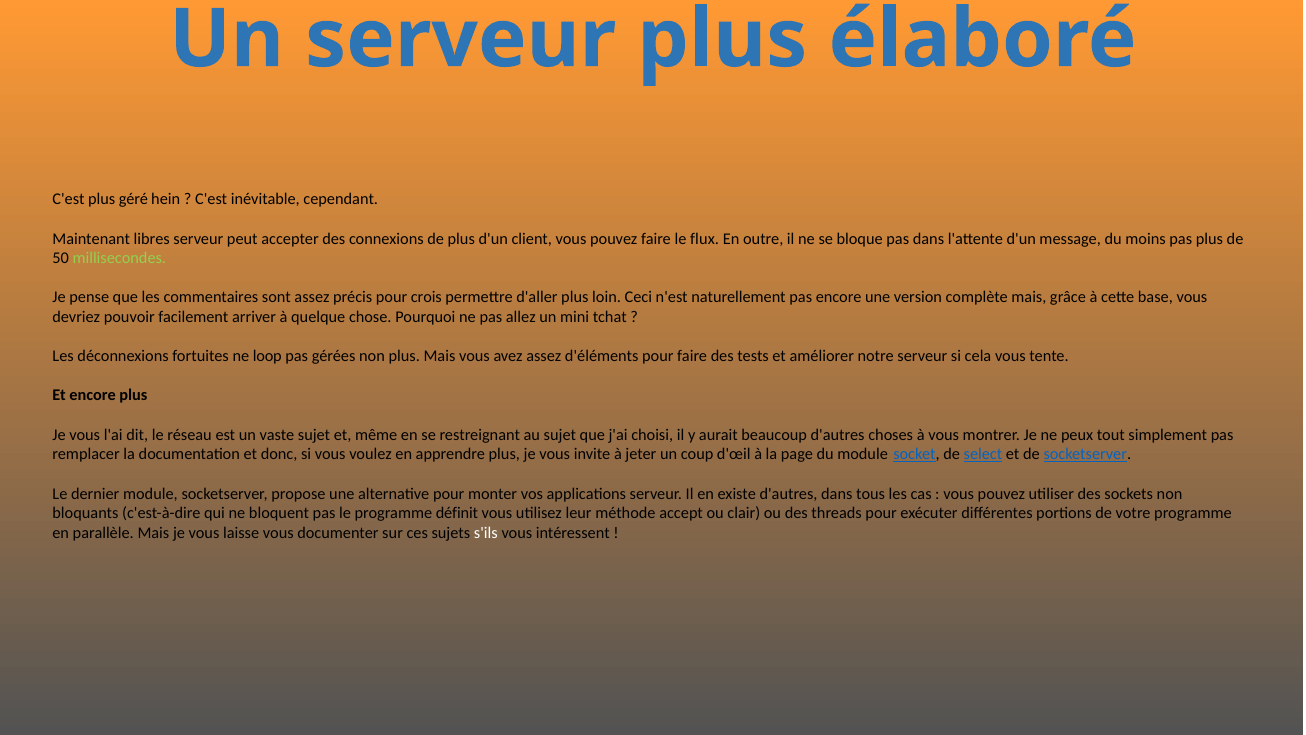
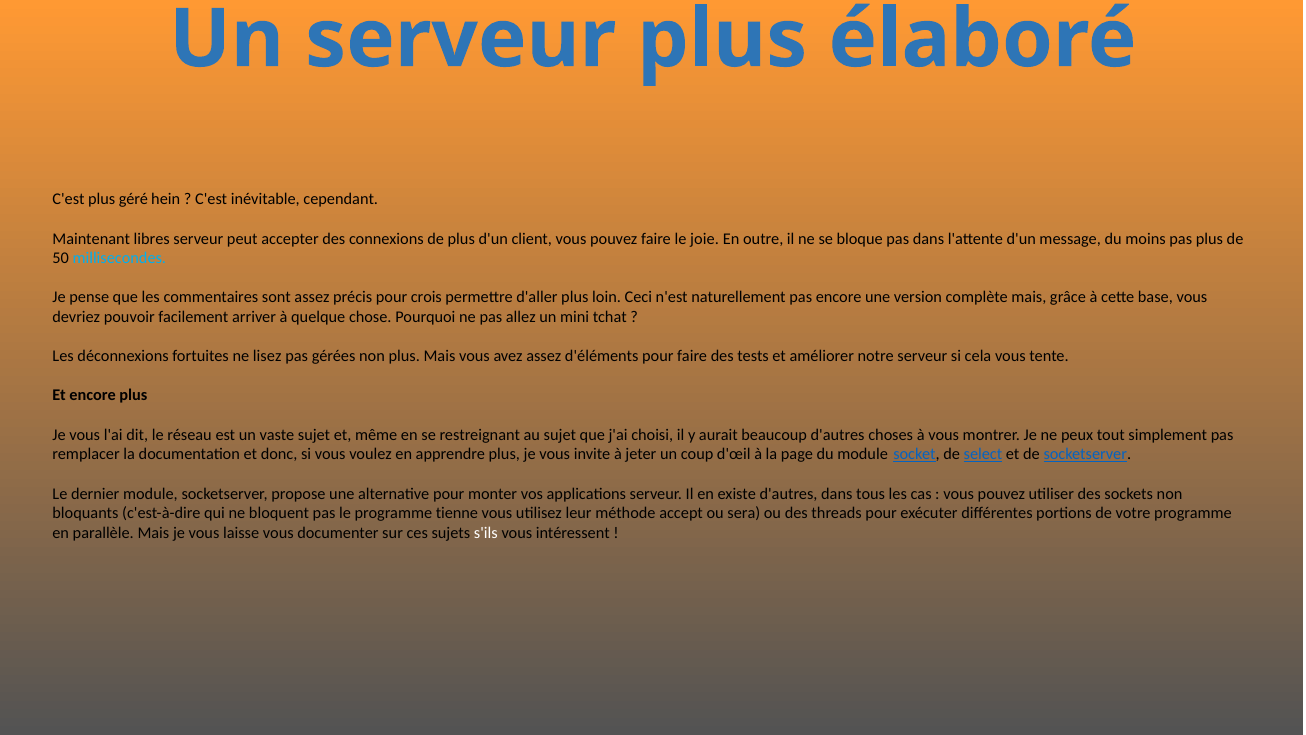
flux: flux -> joie
millisecondes colour: light green -> light blue
loop: loop -> lisez
définit: définit -> tienne
clair: clair -> sera
